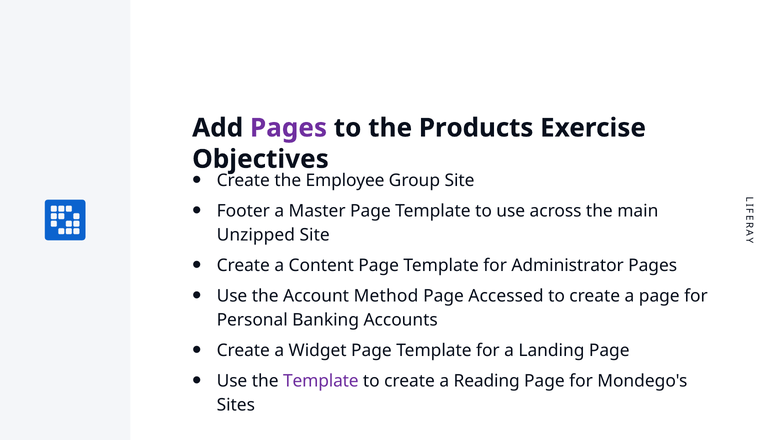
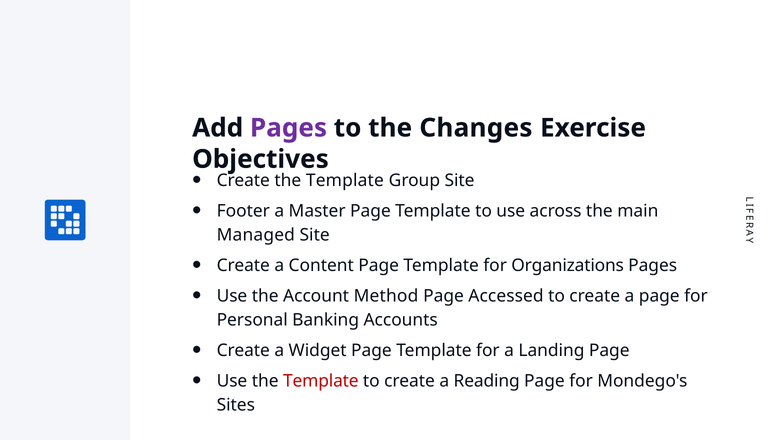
Products: Products -> Changes
Create the Employee: Employee -> Template
Unzipped: Unzipped -> Managed
Administrator: Administrator -> Organizations
Template at (321, 381) colour: purple -> red
